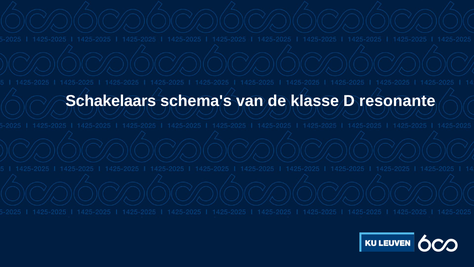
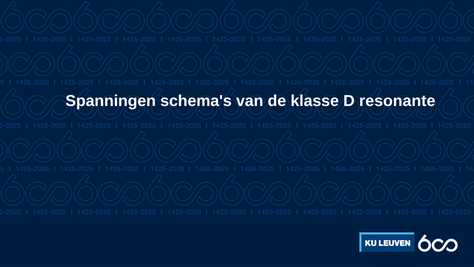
Schakelaars: Schakelaars -> Spanningen
